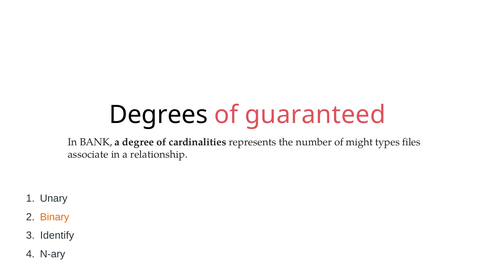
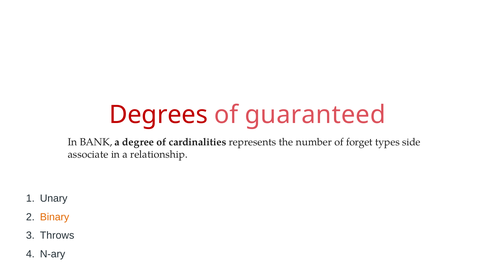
Degrees colour: black -> red
might: might -> forget
files: files -> side
Identify: Identify -> Throws
